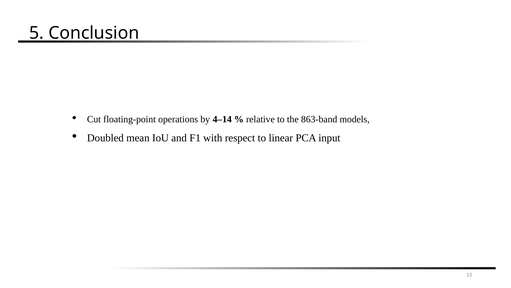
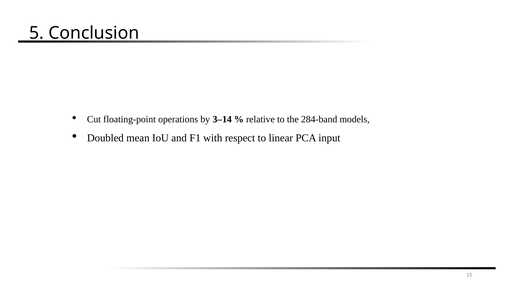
4–14: 4–14 -> 3–14
863-band: 863-band -> 284-band
